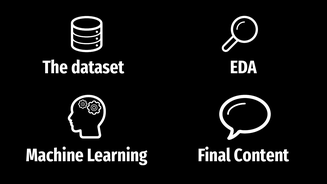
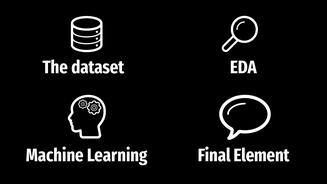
Content: Content -> Element
